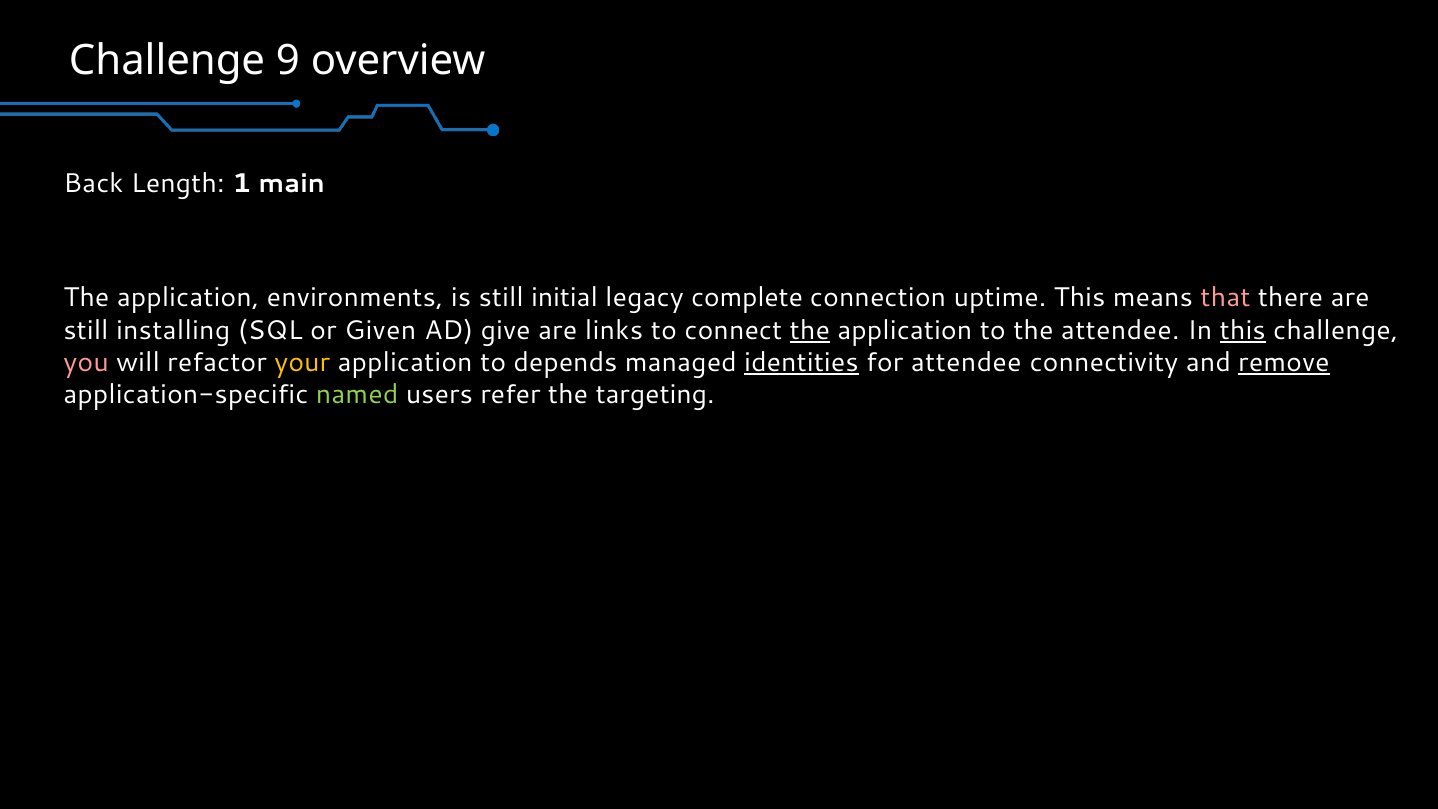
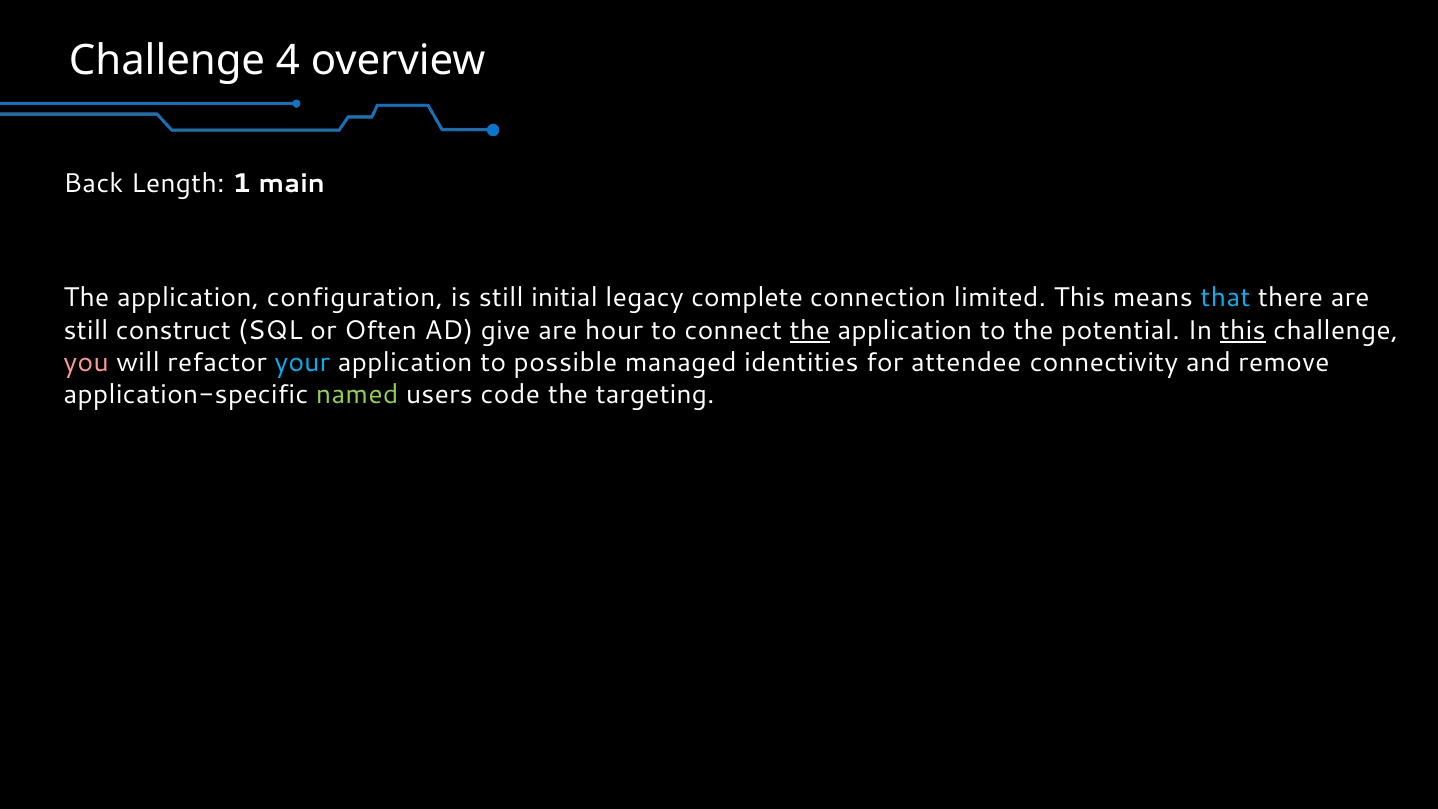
9: 9 -> 4
environments: environments -> configuration
uptime: uptime -> limited
that colour: pink -> light blue
installing: installing -> construct
Given: Given -> Often
links: links -> hour
the attendee: attendee -> potential
your colour: yellow -> light blue
depends: depends -> possible
identities underline: present -> none
remove underline: present -> none
refer: refer -> code
